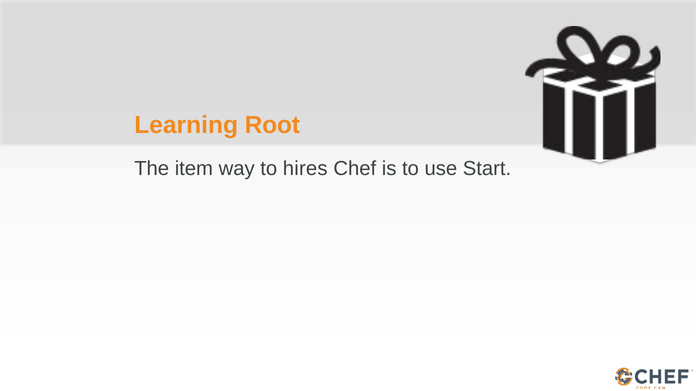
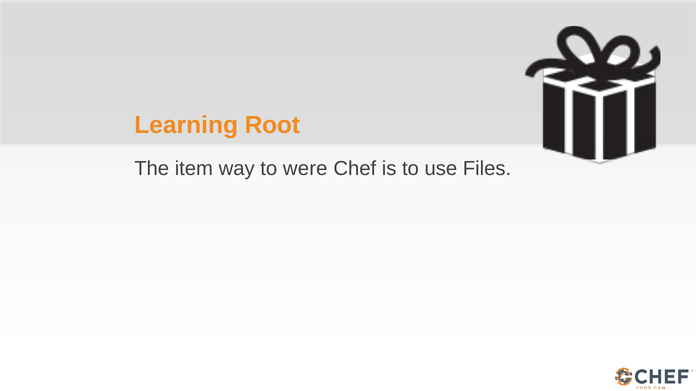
hires: hires -> were
Start: Start -> Files
